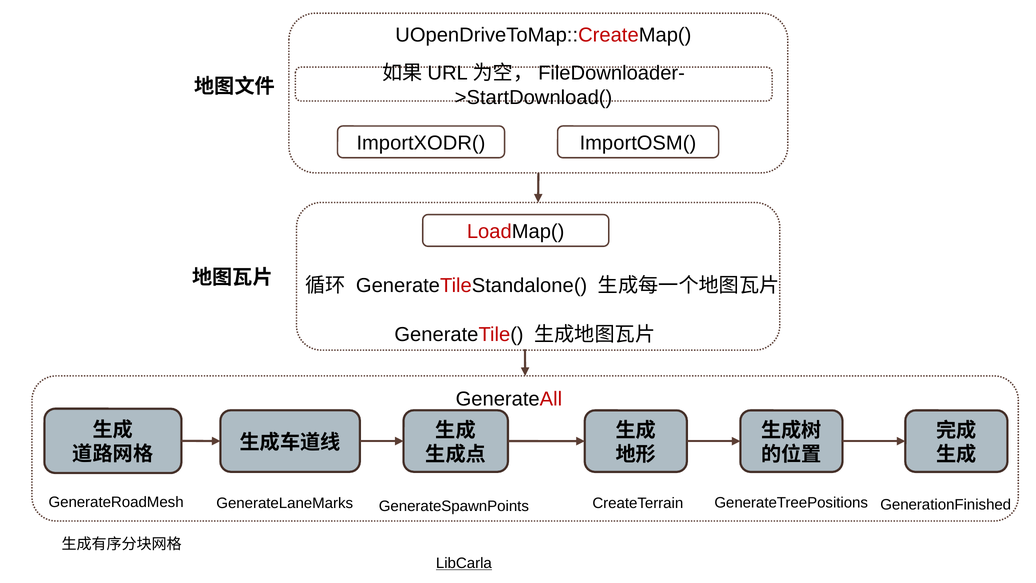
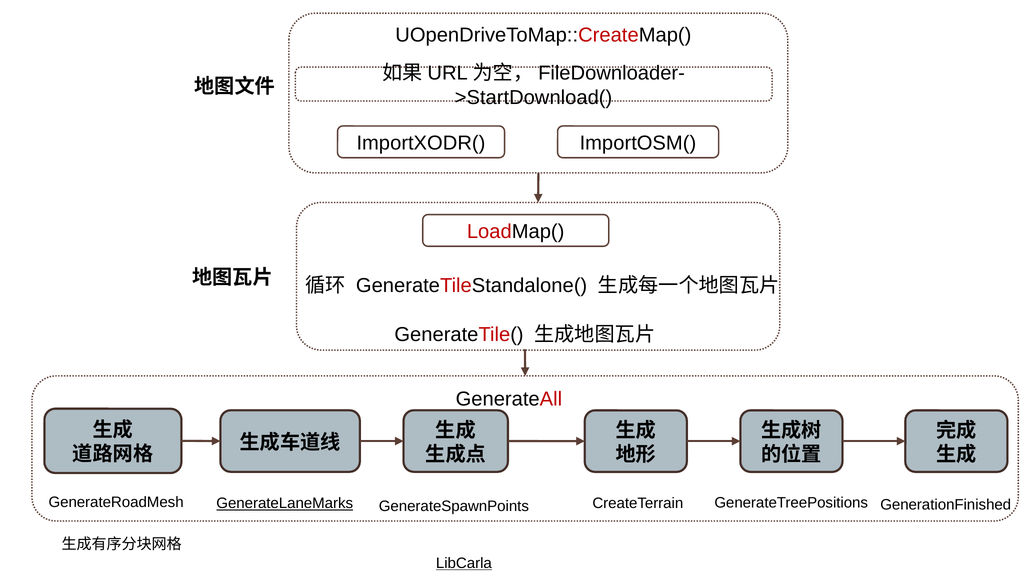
GenerateLaneMarks underline: none -> present
